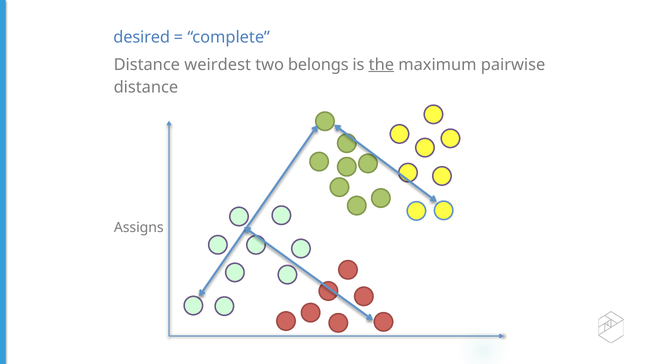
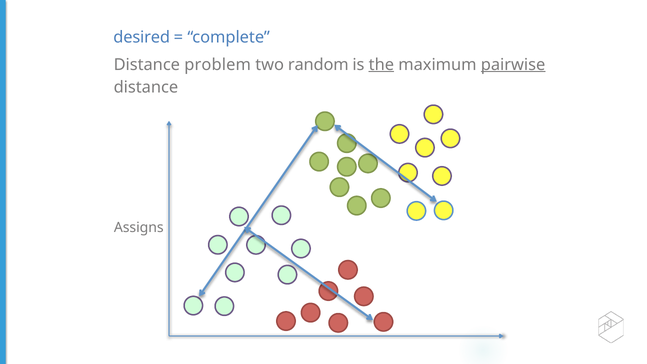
weirdest: weirdest -> problem
belongs: belongs -> random
pairwise underline: none -> present
